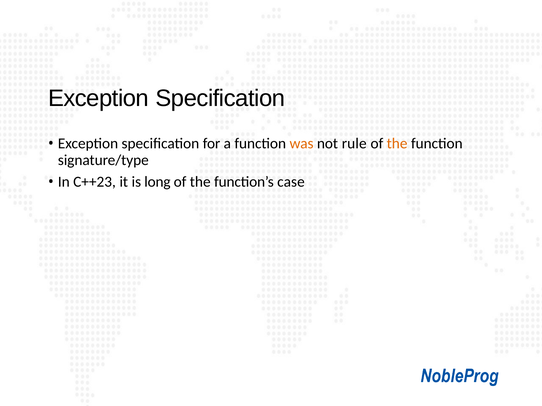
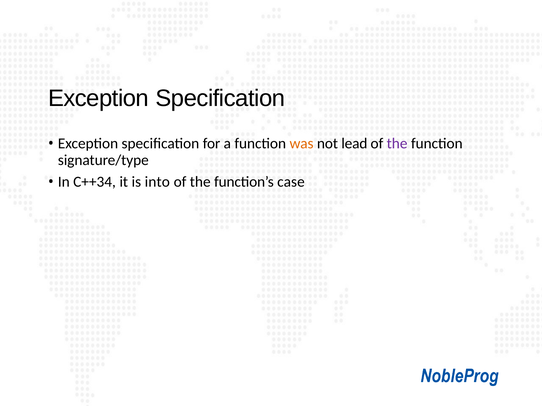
rule: rule -> lead
the at (397, 144) colour: orange -> purple
C++23: C++23 -> C++34
long: long -> into
